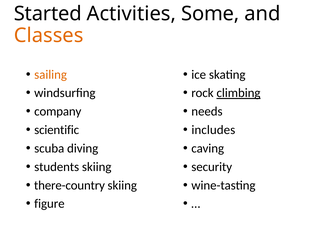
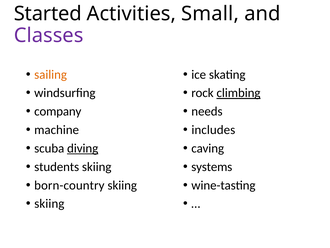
Some: Some -> Small
Classes colour: orange -> purple
scientific: scientific -> machine
diving underline: none -> present
security: security -> systems
there-country: there-country -> born-country
figure at (49, 203): figure -> skiing
